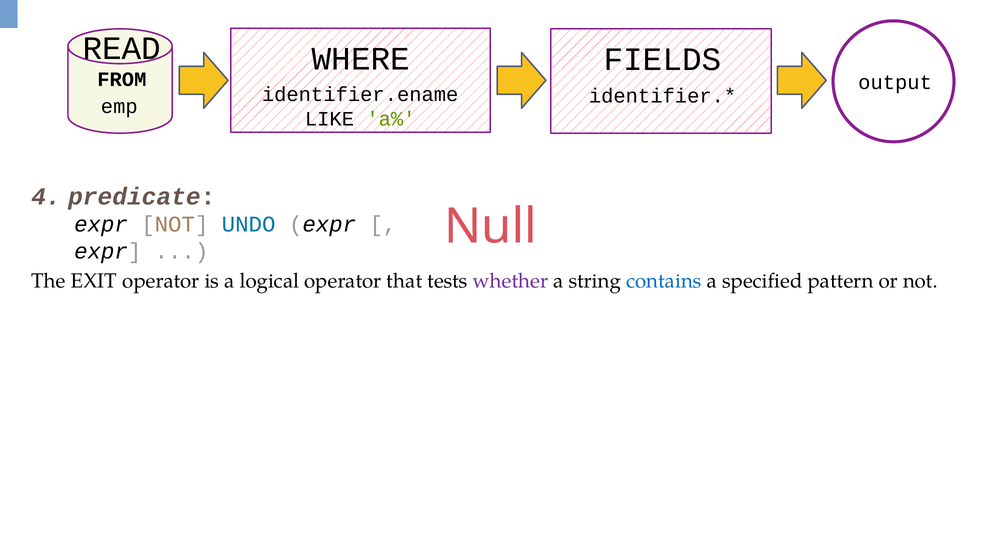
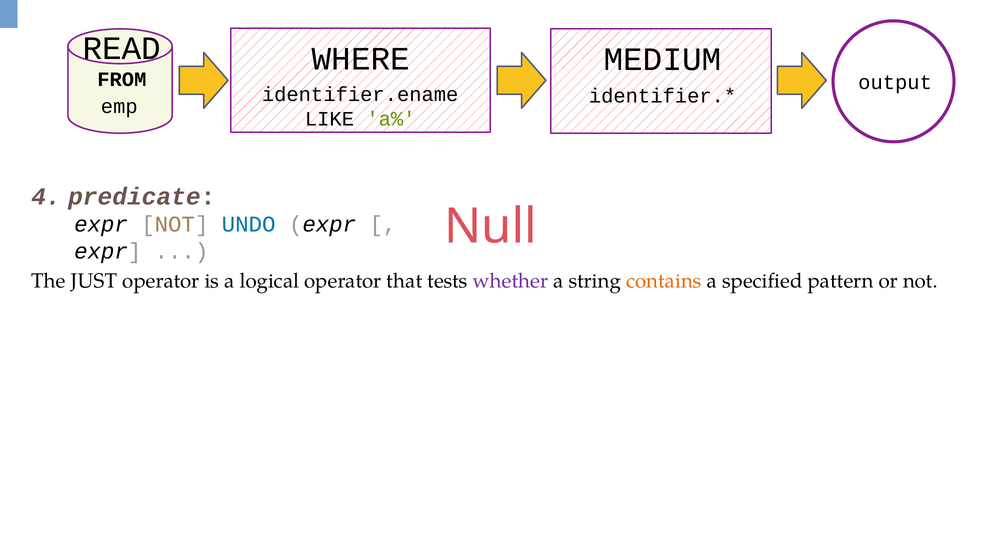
FIELDS: FIELDS -> MEDIUM
EXIT: EXIT -> JUST
contains colour: blue -> orange
